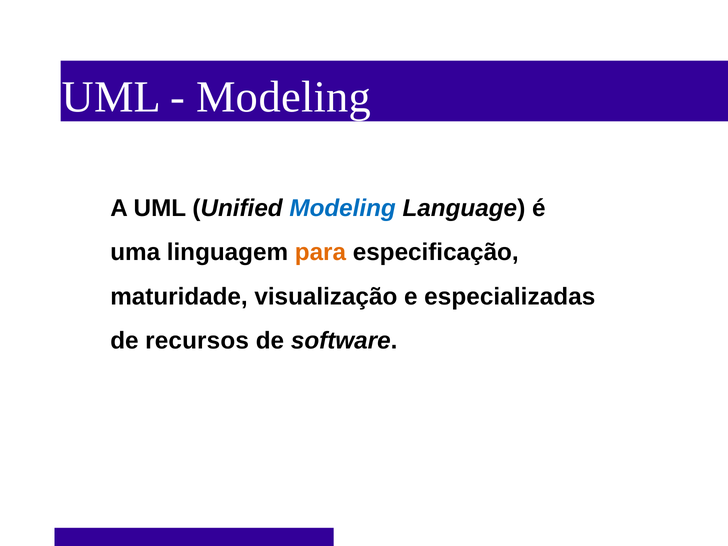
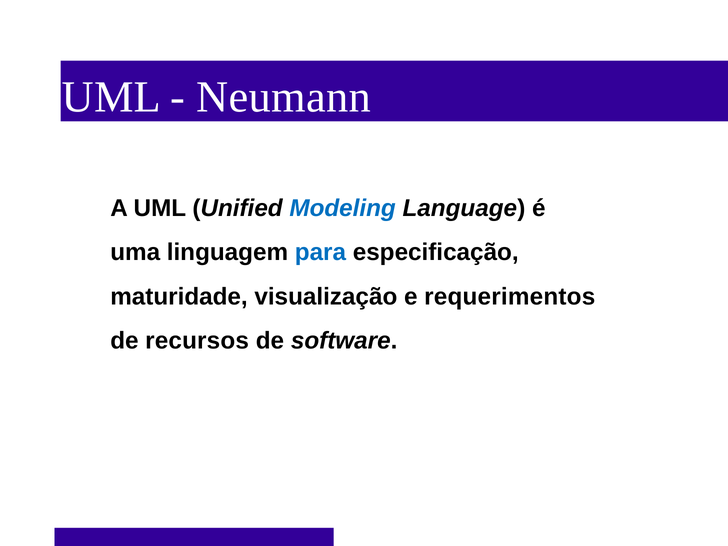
Modeling at (284, 97): Modeling -> Neumann
para colour: orange -> blue
especializadas: especializadas -> requerimentos
